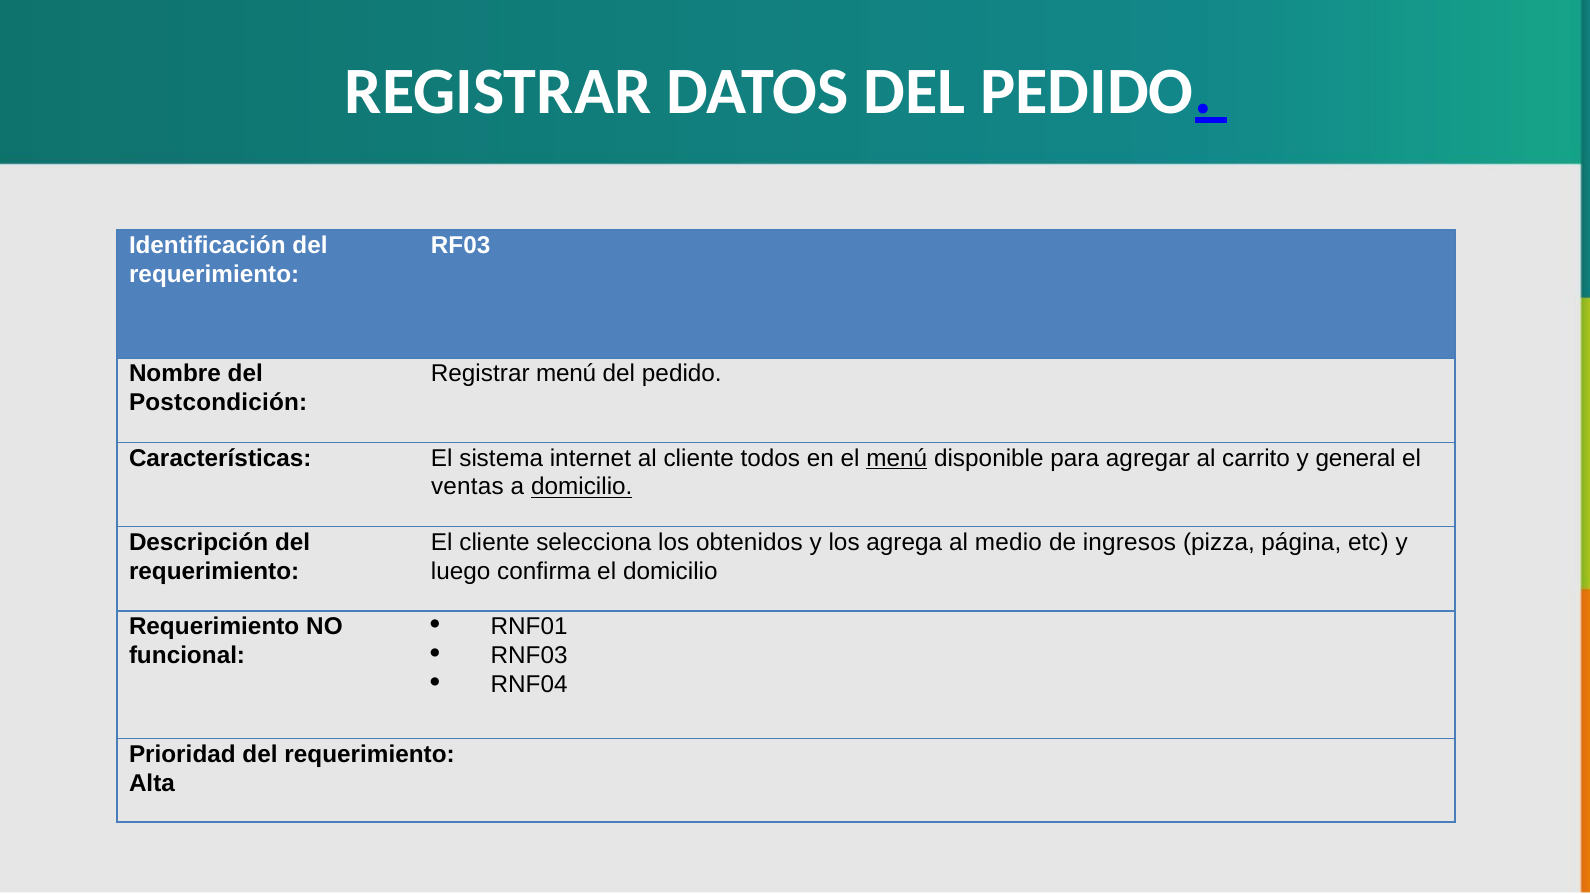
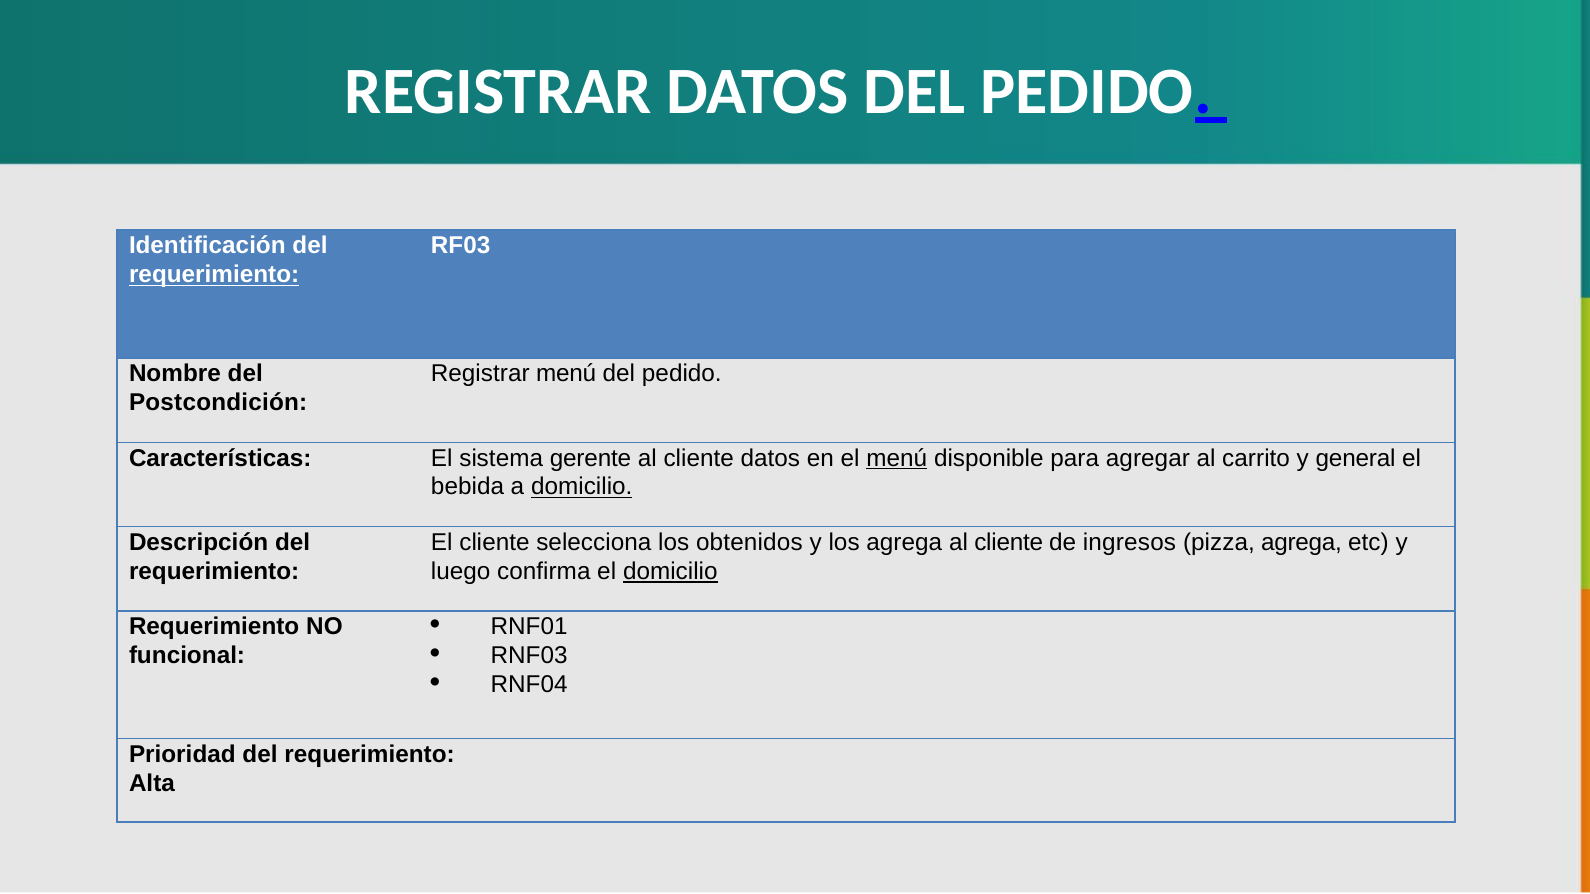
requerimiento at (214, 275) underline: none -> present
internet: internet -> gerente
cliente todos: todos -> datos
ventas: ventas -> bebida
agrega al medio: medio -> cliente
pizza página: página -> agrega
domicilio at (670, 572) underline: none -> present
